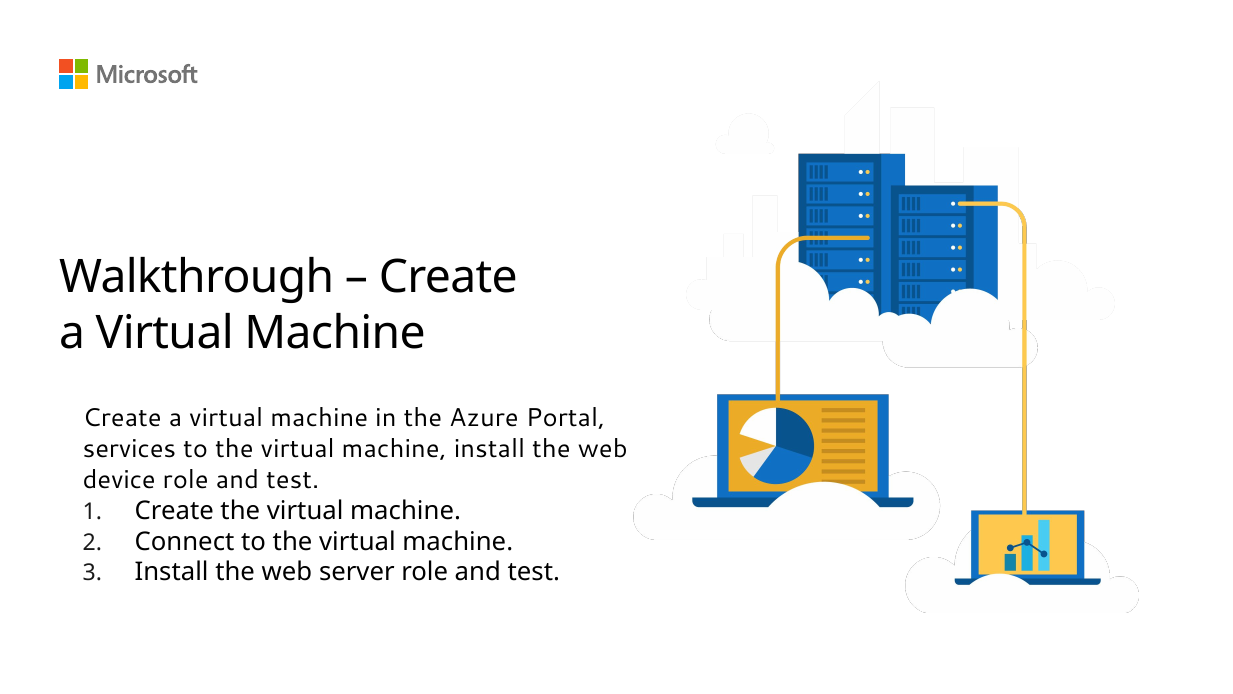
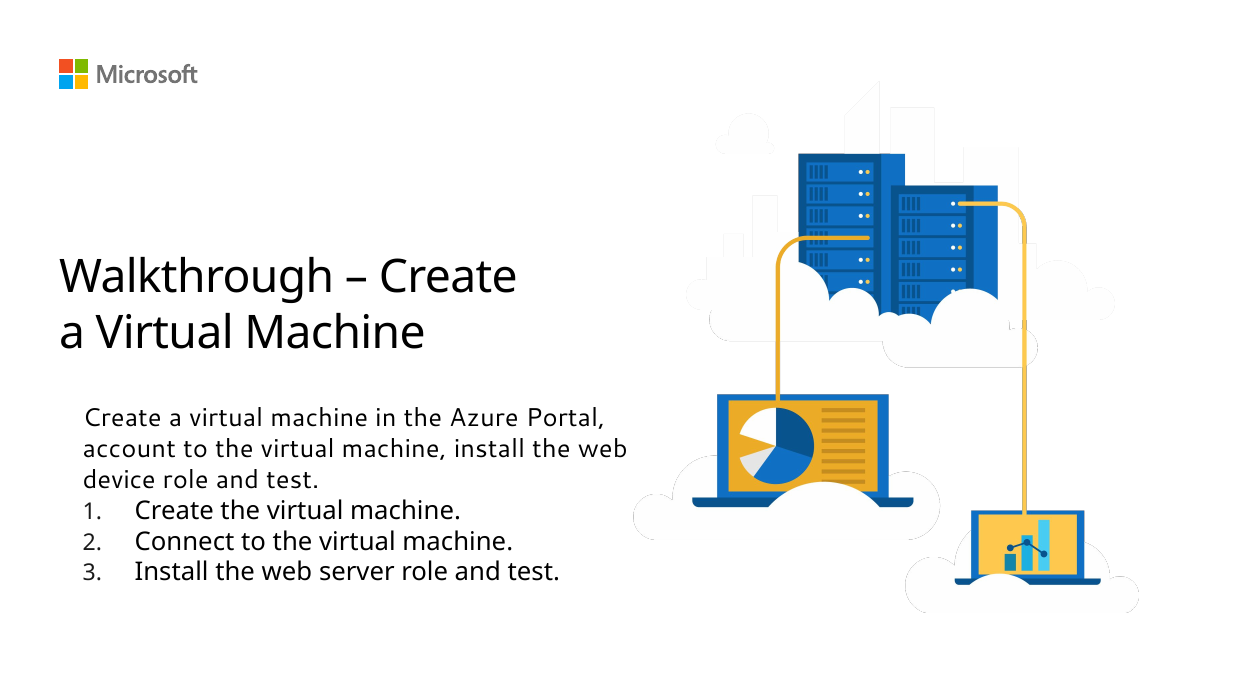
services: services -> account
